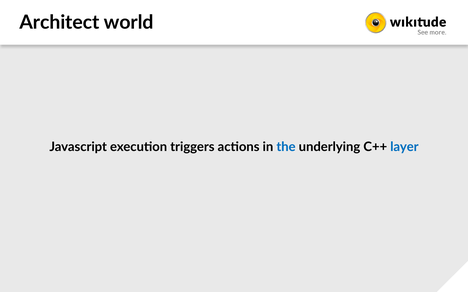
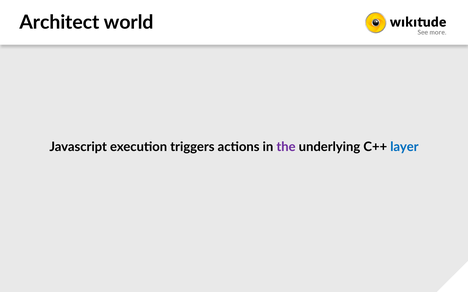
the colour: blue -> purple
